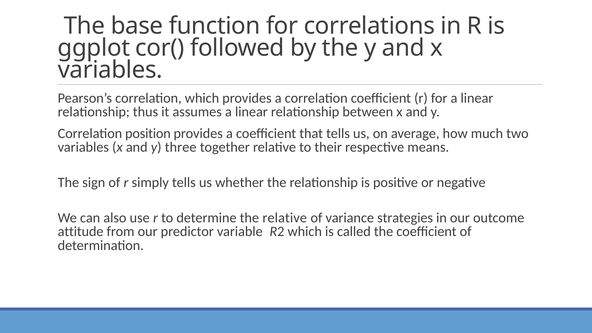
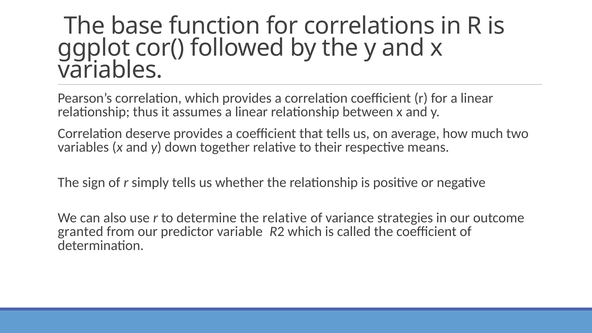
position: position -> deserve
three: three -> down
attitude: attitude -> granted
